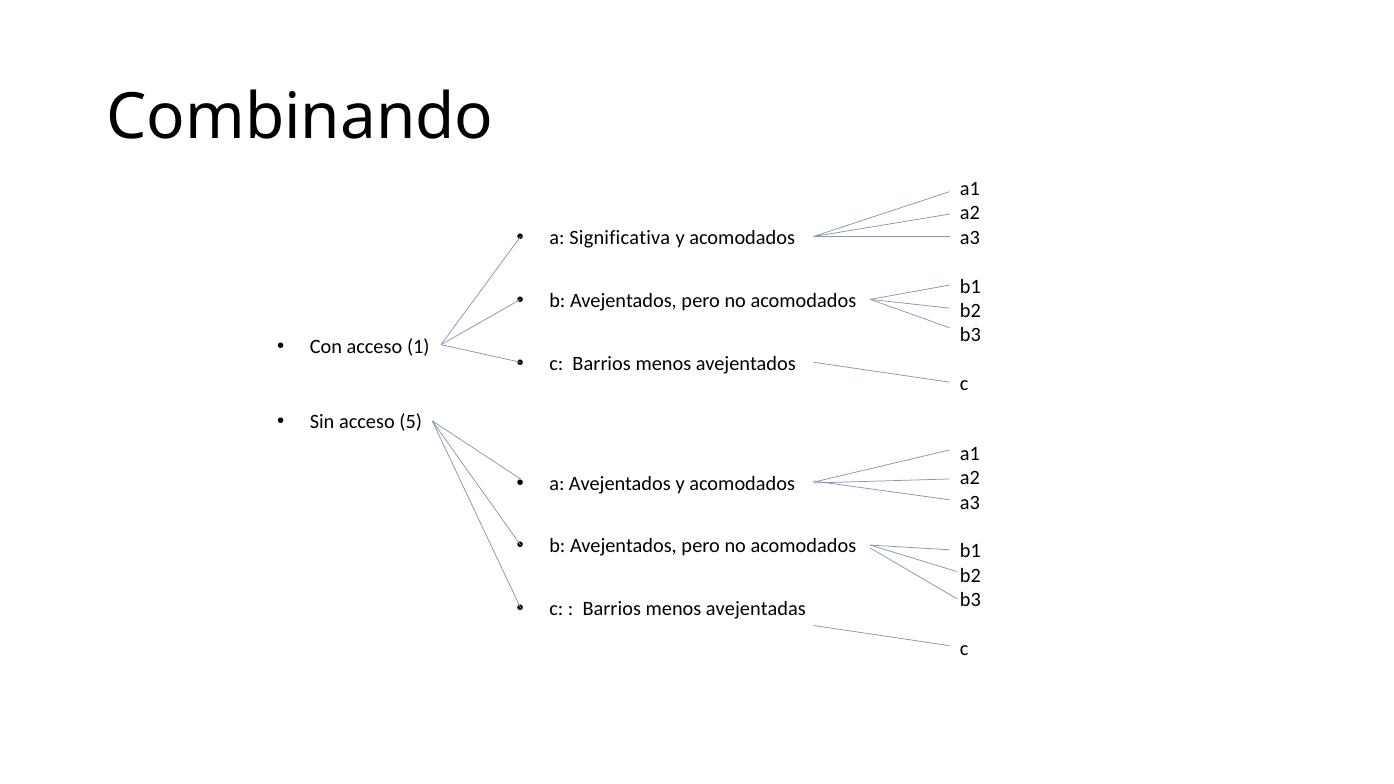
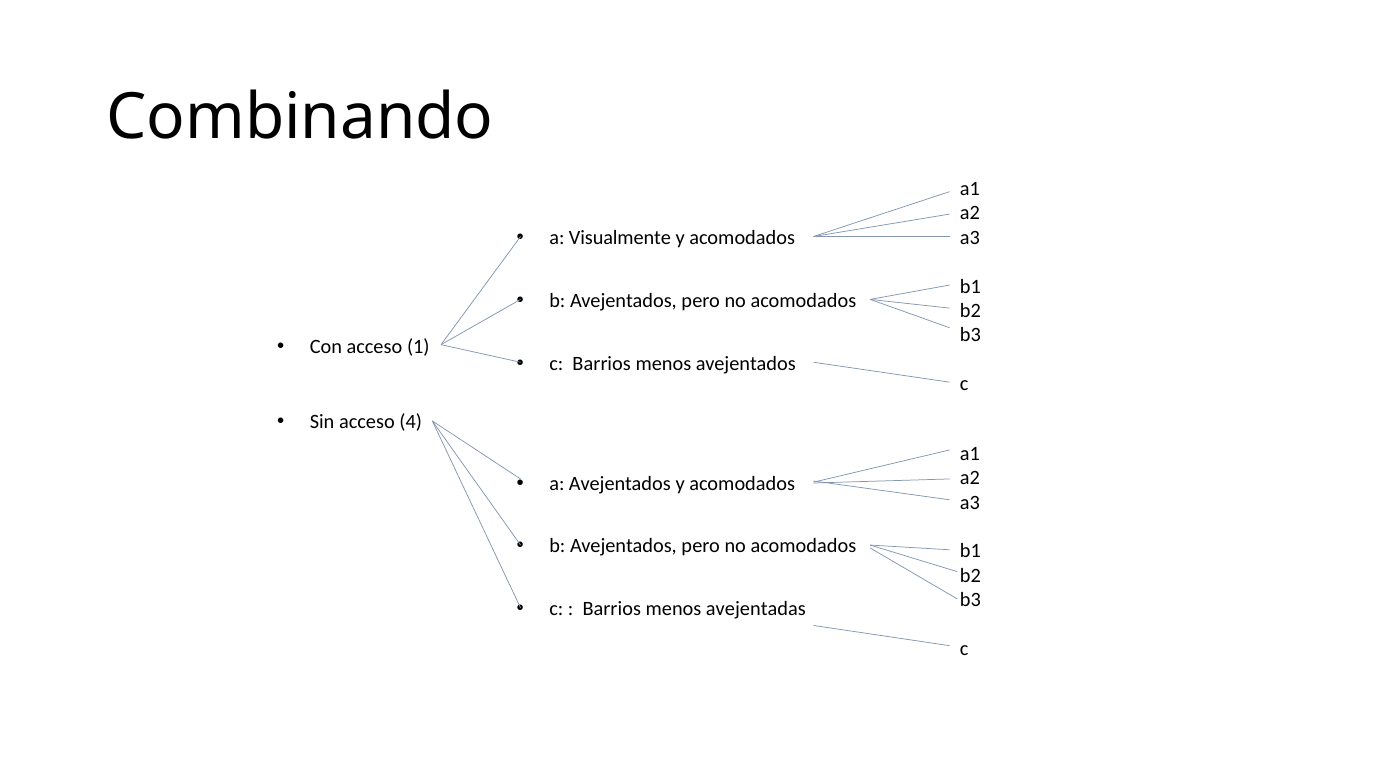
Significativa: Significativa -> Visualmente
5: 5 -> 4
